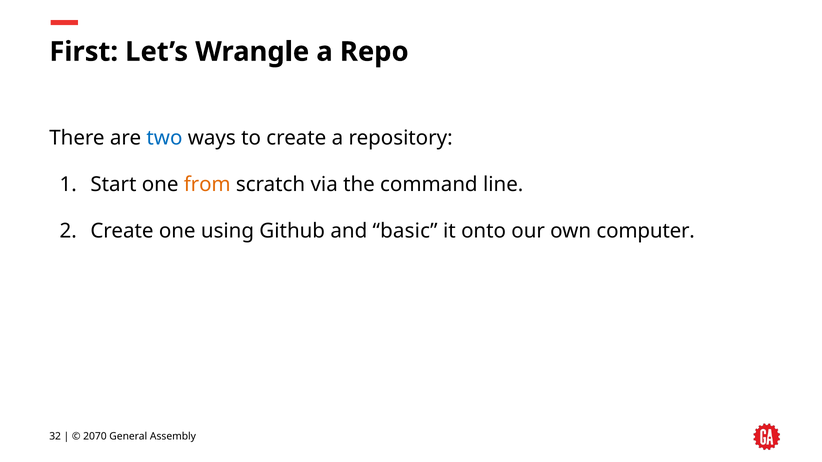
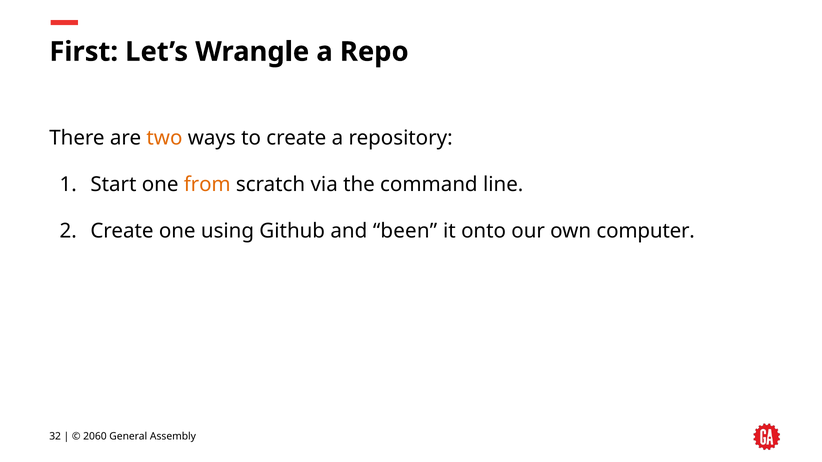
two colour: blue -> orange
basic: basic -> been
2070: 2070 -> 2060
